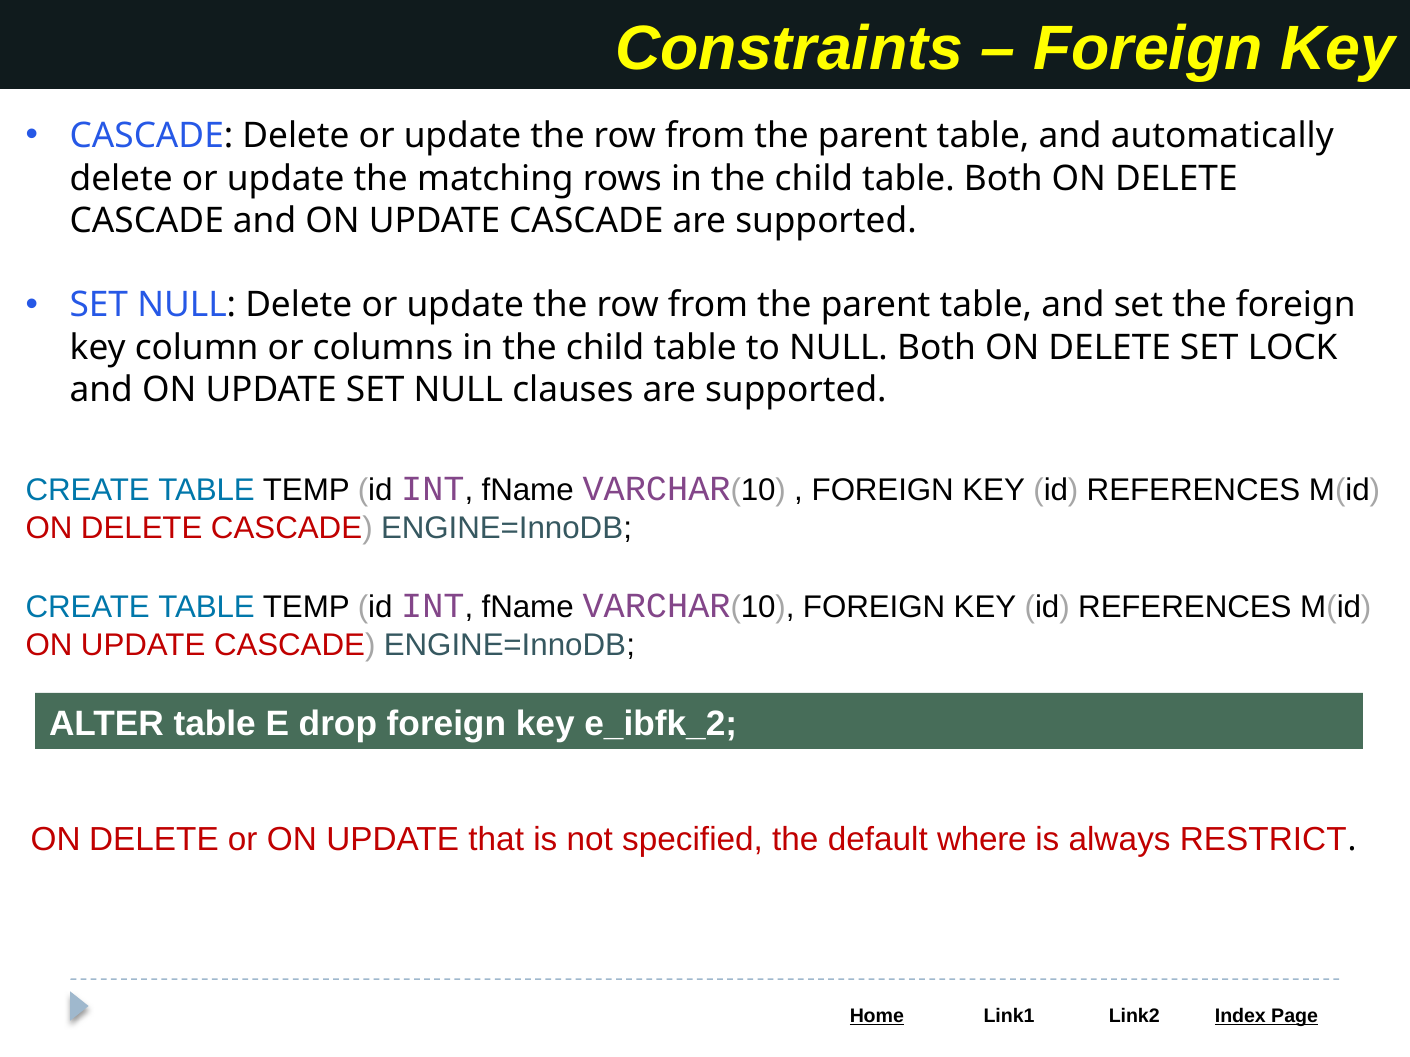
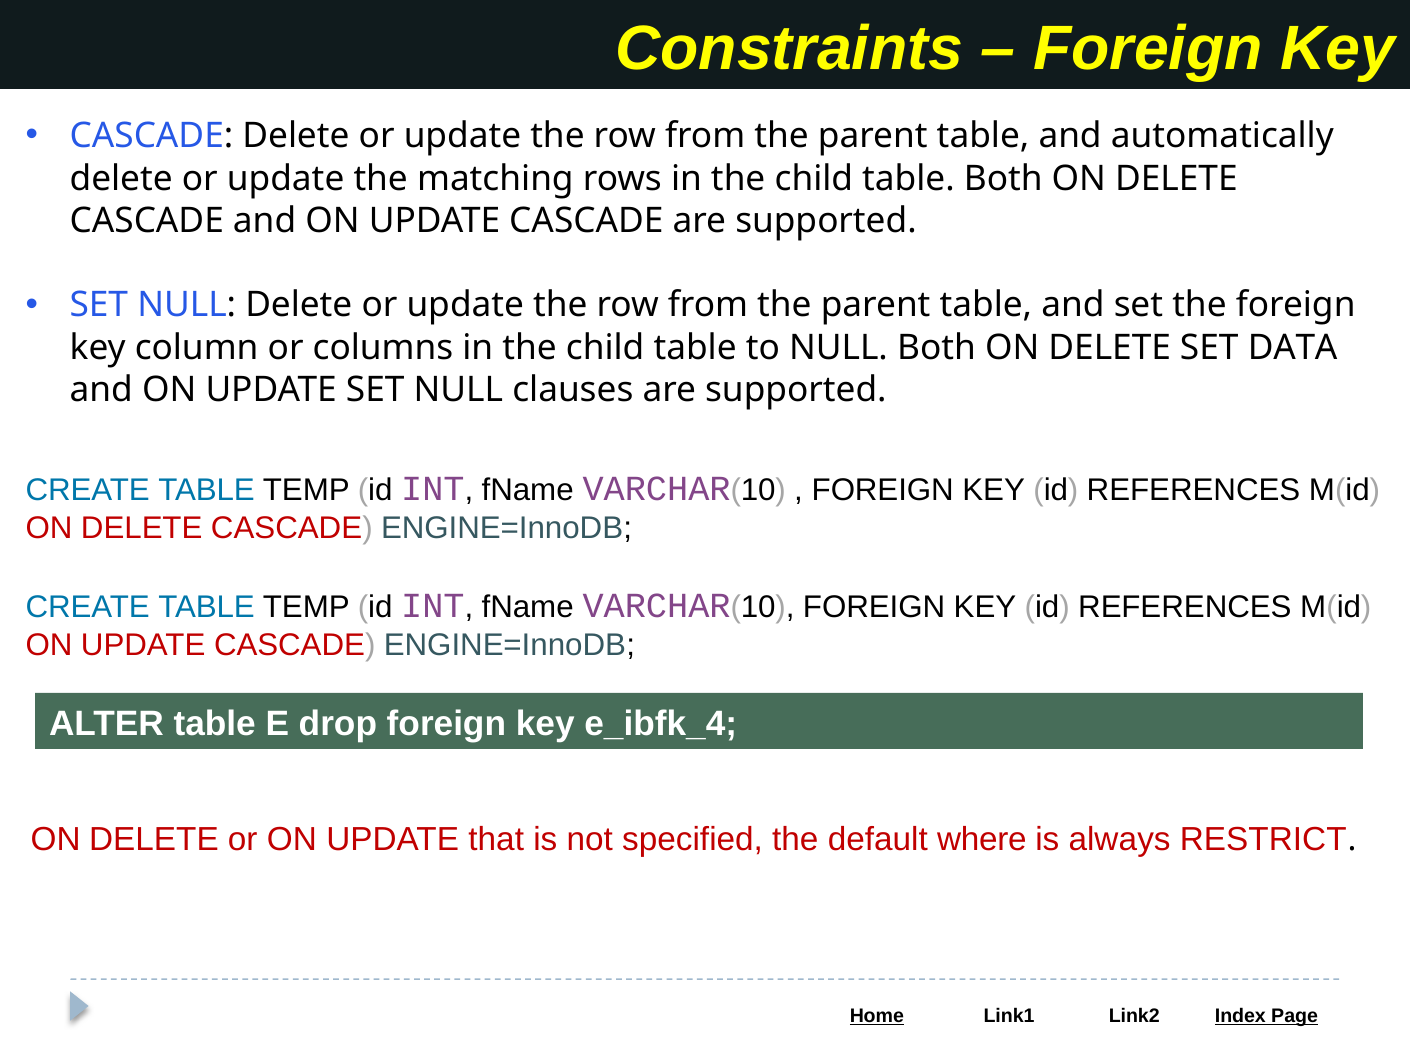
LOCK: LOCK -> DATA
e_ibfk_2: e_ibfk_2 -> e_ibfk_4
